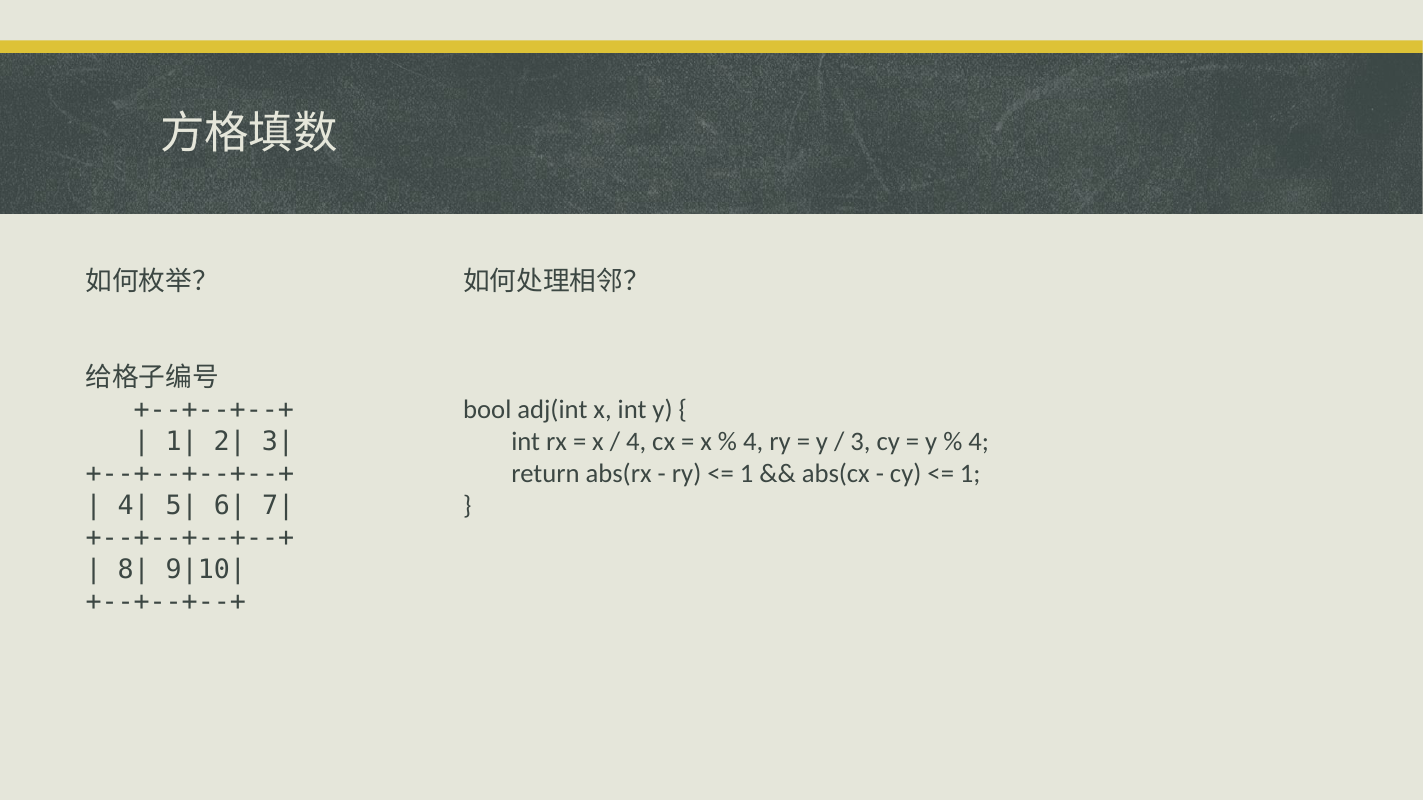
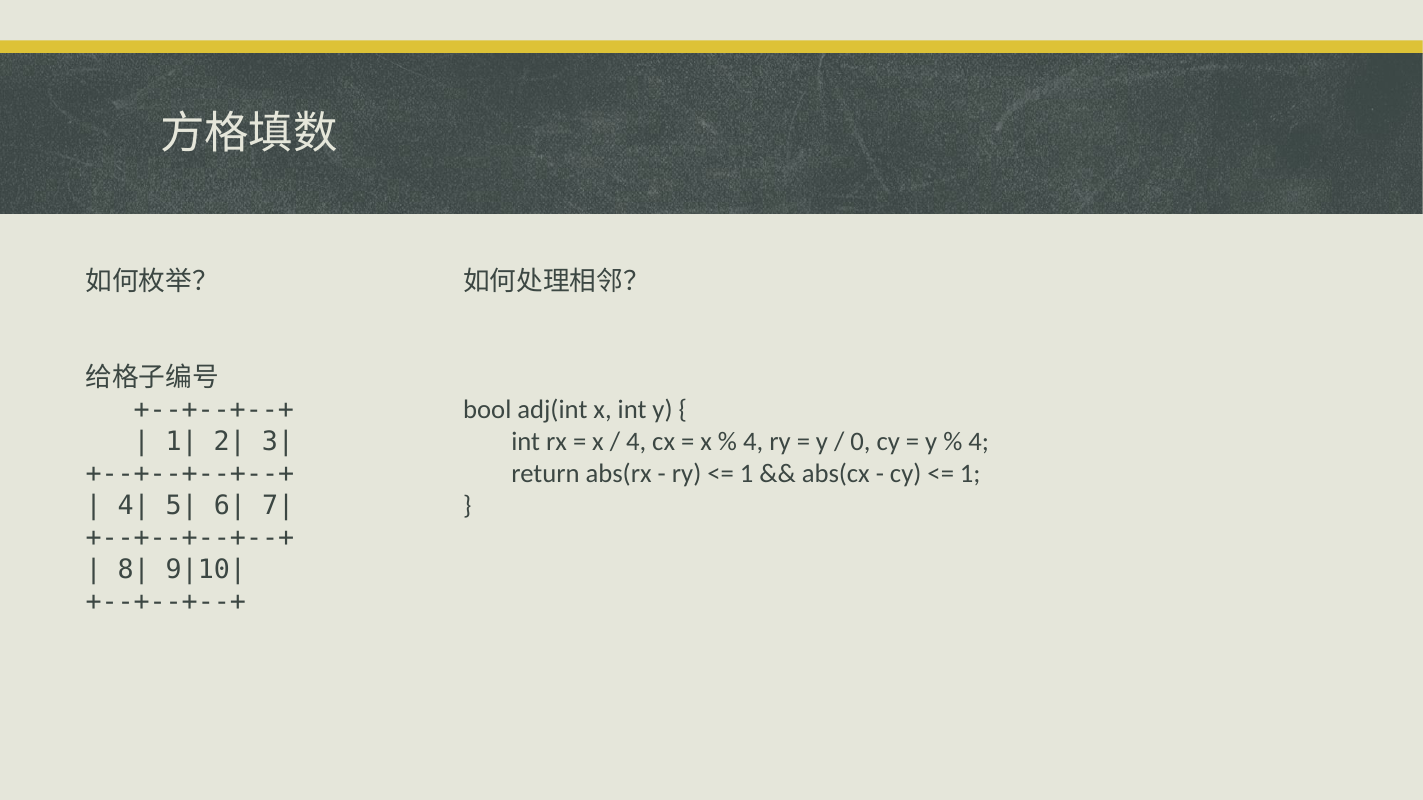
3: 3 -> 0
